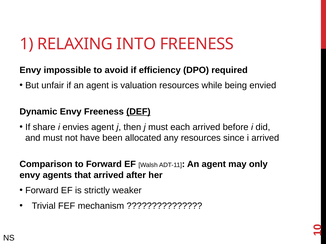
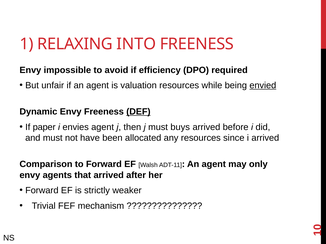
envied underline: none -> present
share: share -> paper
each: each -> buys
